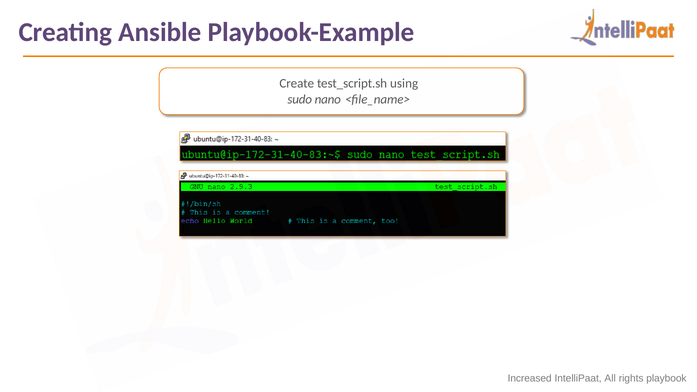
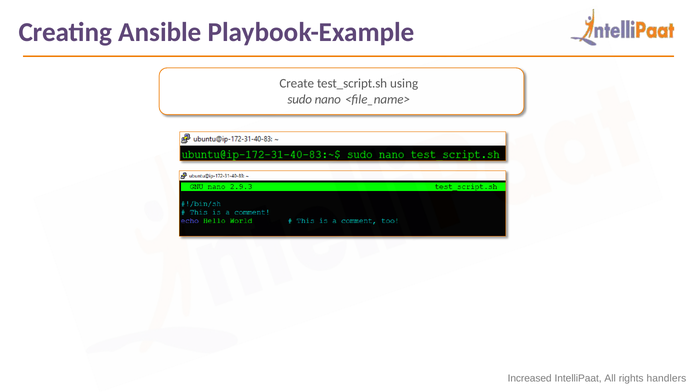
playbook: playbook -> handlers
